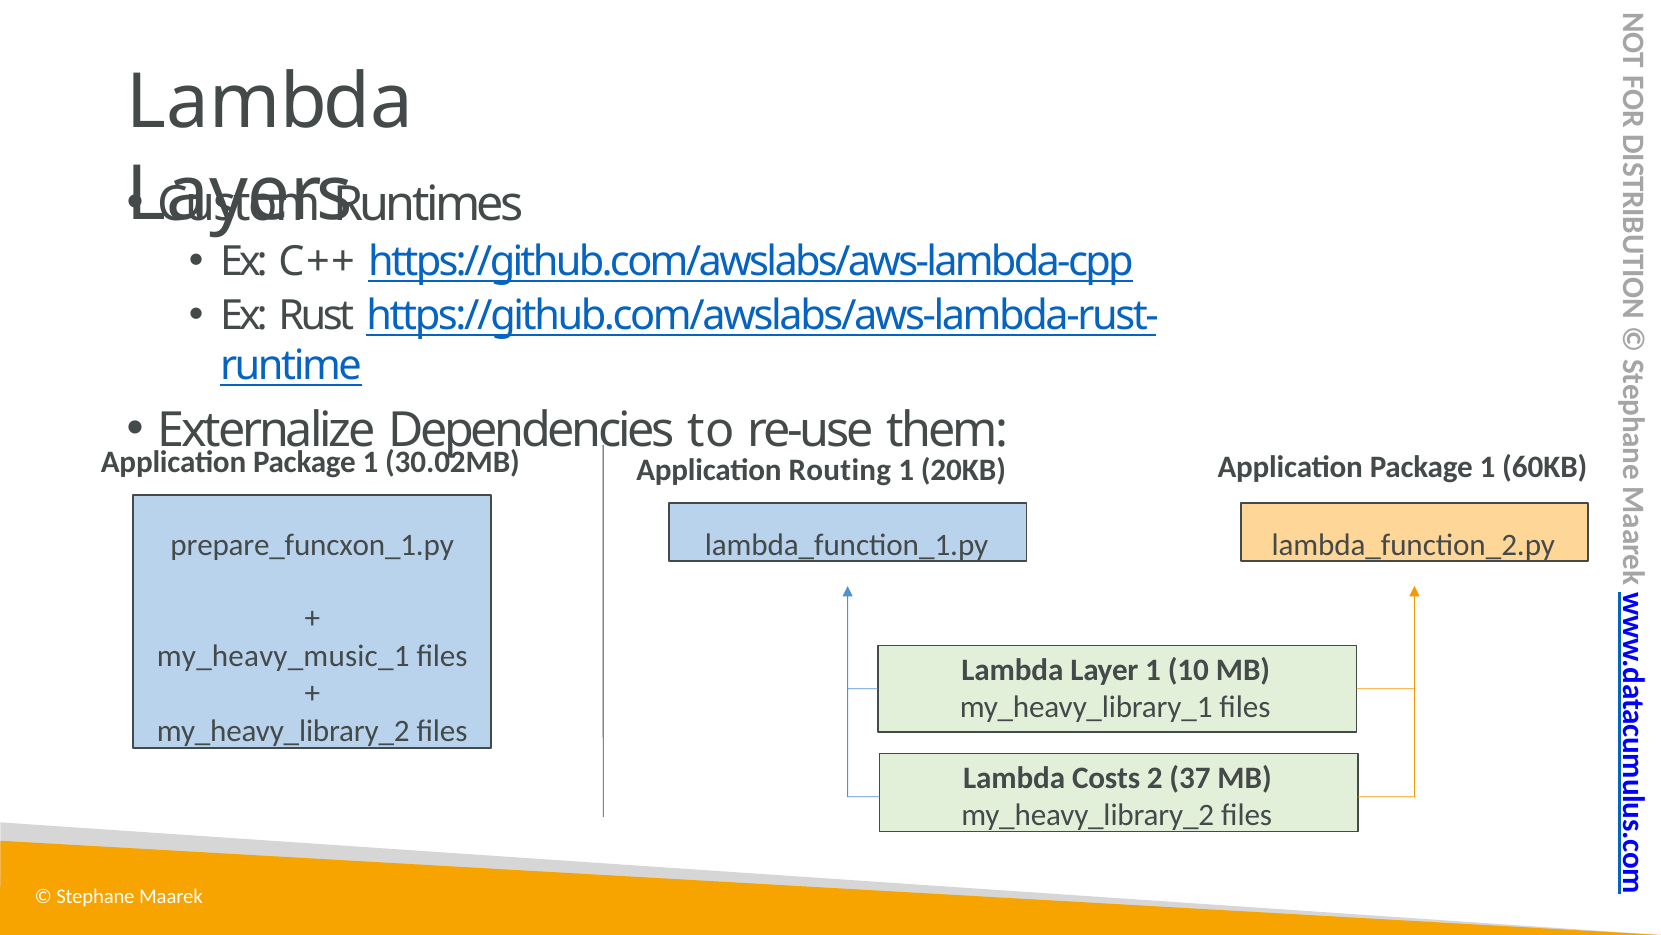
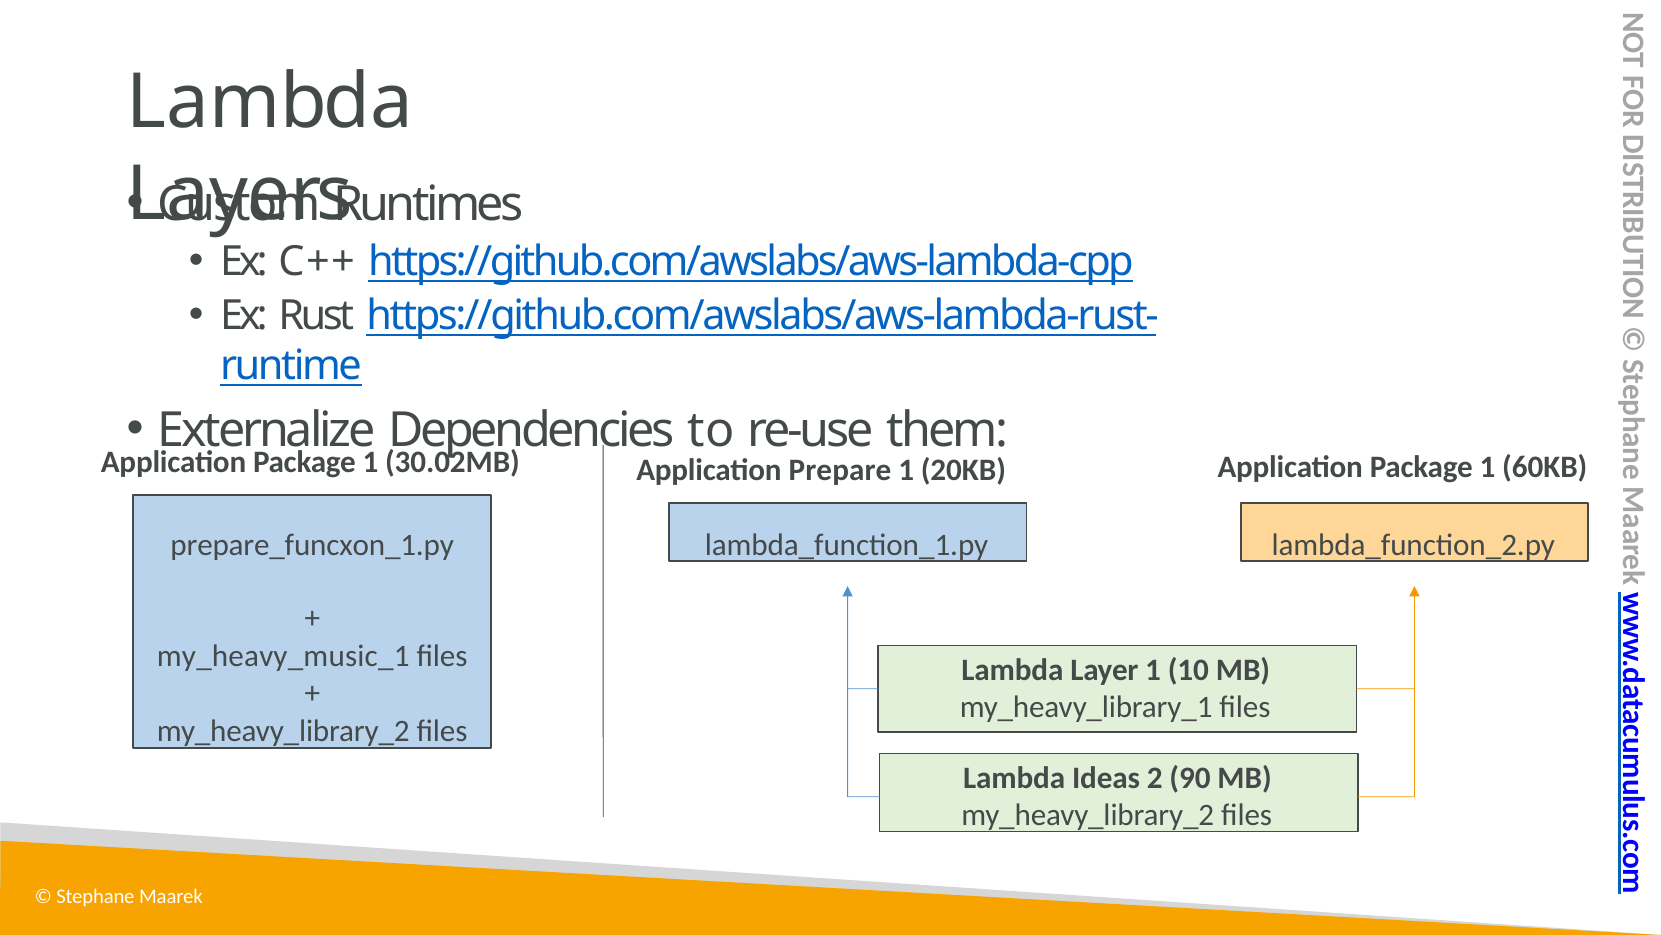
Routing: Routing -> Prepare
Costs: Costs -> Ideas
37: 37 -> 90
